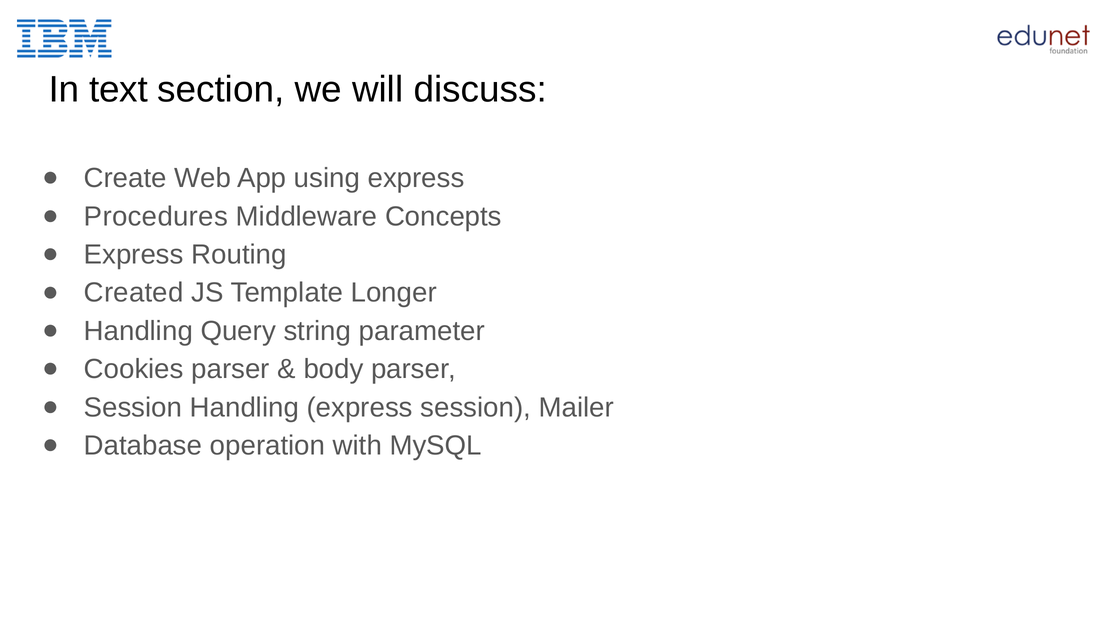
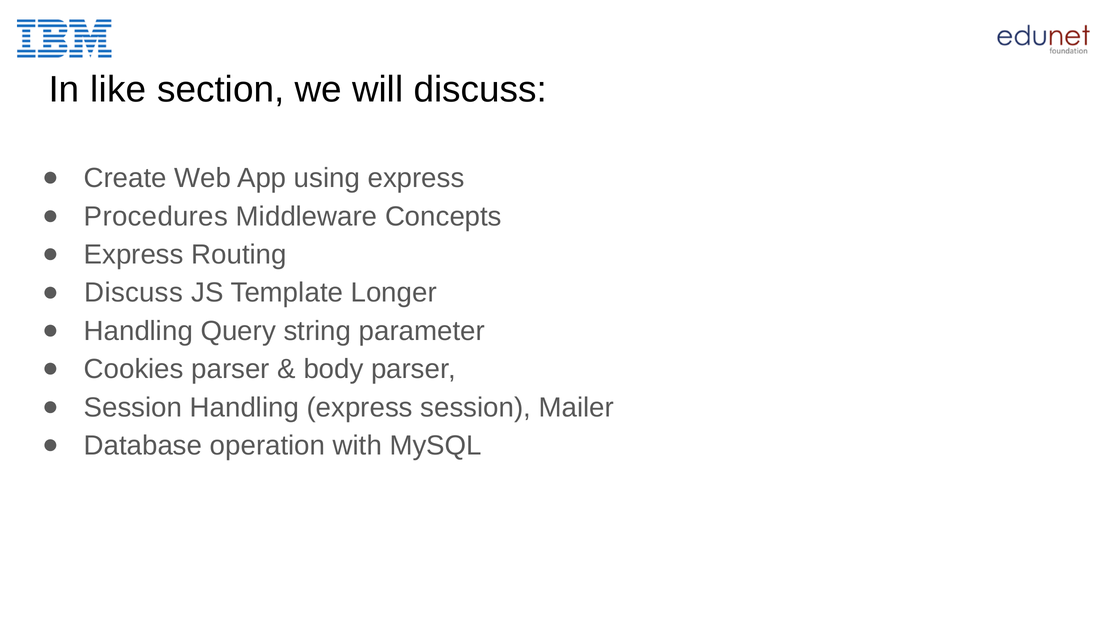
text: text -> like
Created at (134, 293): Created -> Discuss
